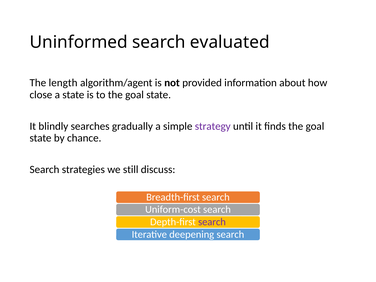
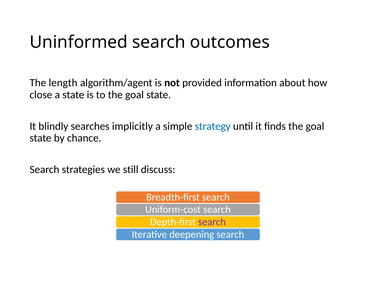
evaluated: evaluated -> outcomes
gradually: gradually -> implicitly
strategy colour: purple -> blue
